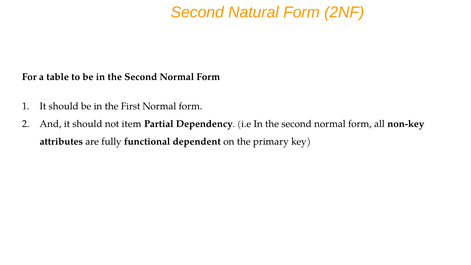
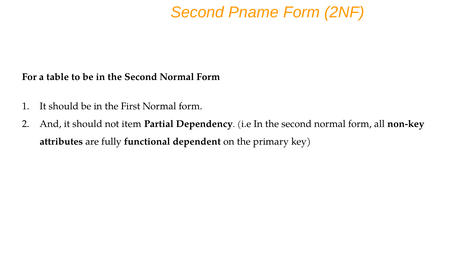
Natural: Natural -> Pname
